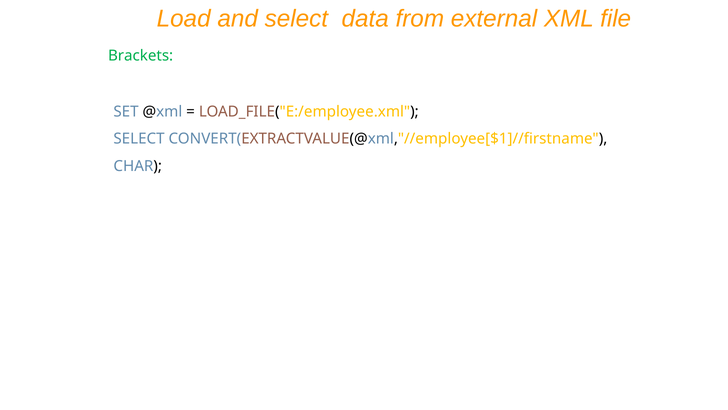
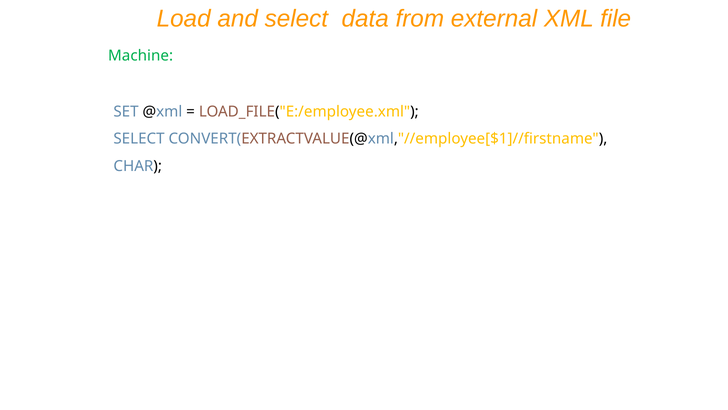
Brackets: Brackets -> Machine
